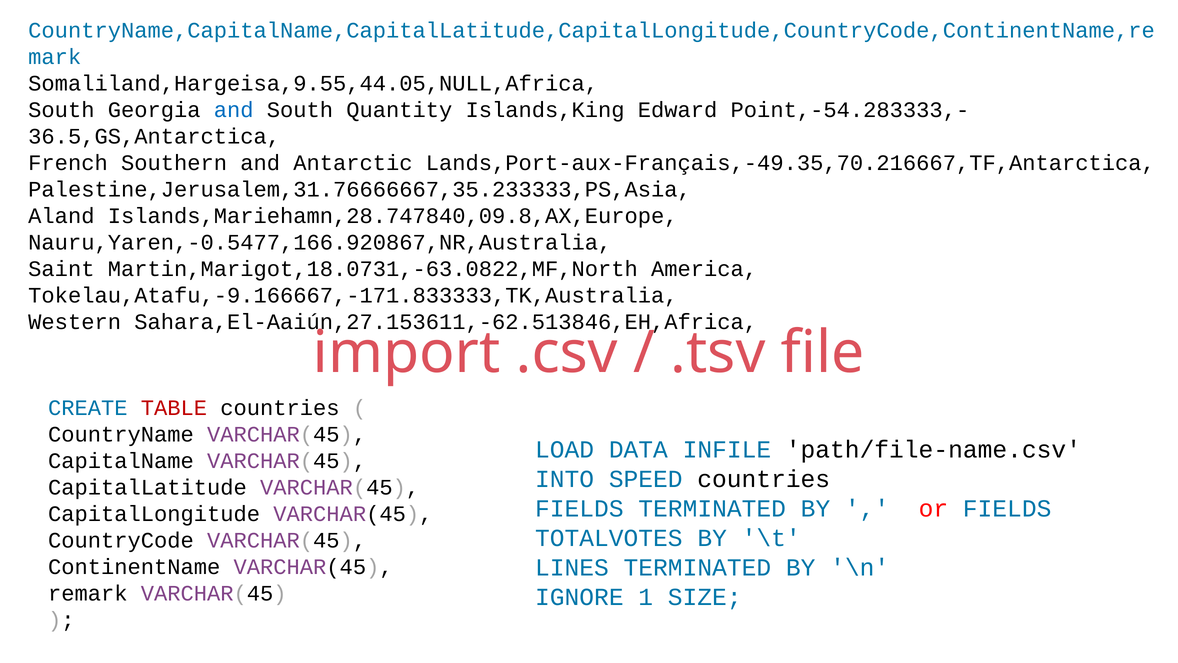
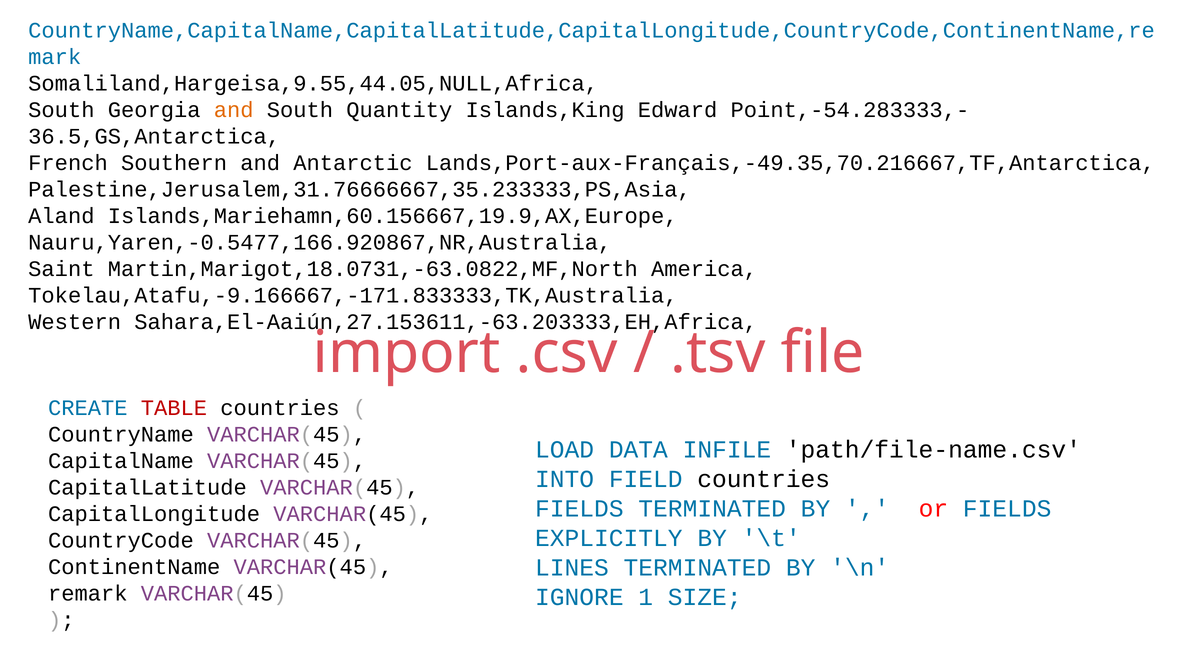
and at (234, 110) colour: blue -> orange
Islands,Mariehamn,28.747840,09.8,AX,Europe: Islands,Mariehamn,28.747840,09.8,AX,Europe -> Islands,Mariehamn,60.156667,19.9,AX,Europe
Sahara,El-Aaiún,27.153611,-62.513846,EH,Africa: Sahara,El-Aaiún,27.153611,-62.513846,EH,Africa -> Sahara,El-Aaiún,27.153611,-63.203333,EH,Africa
SPEED: SPEED -> FIELD
TOTALVOTES: TOTALVOTES -> EXPLICITLY
